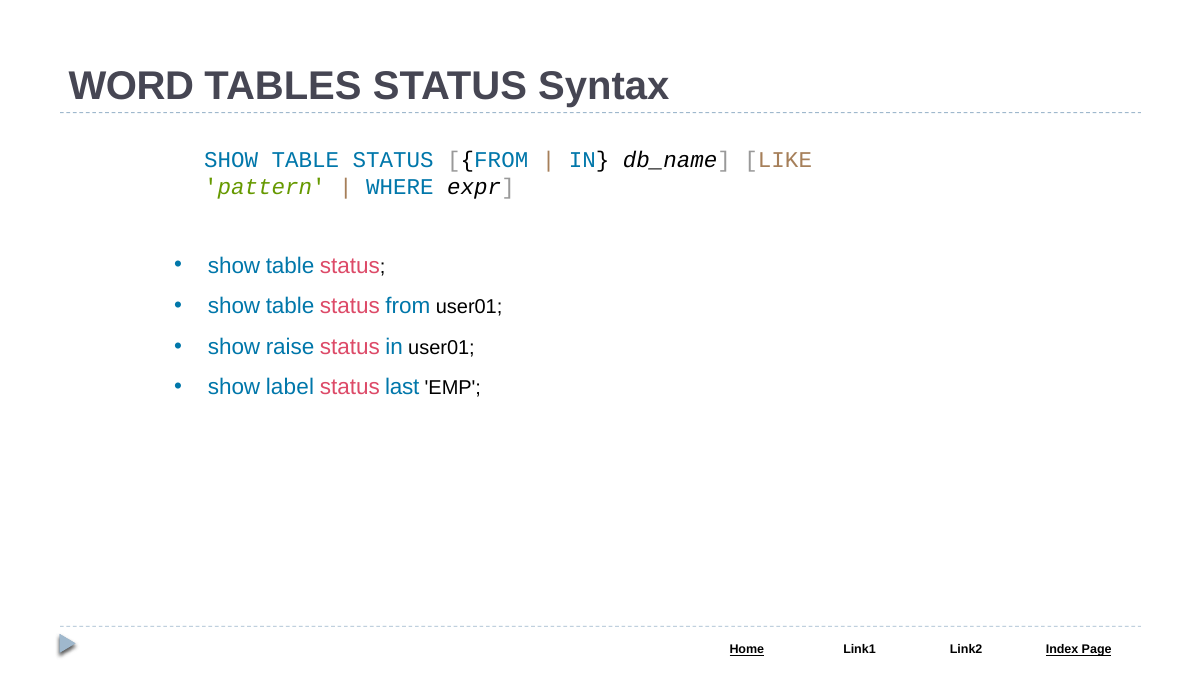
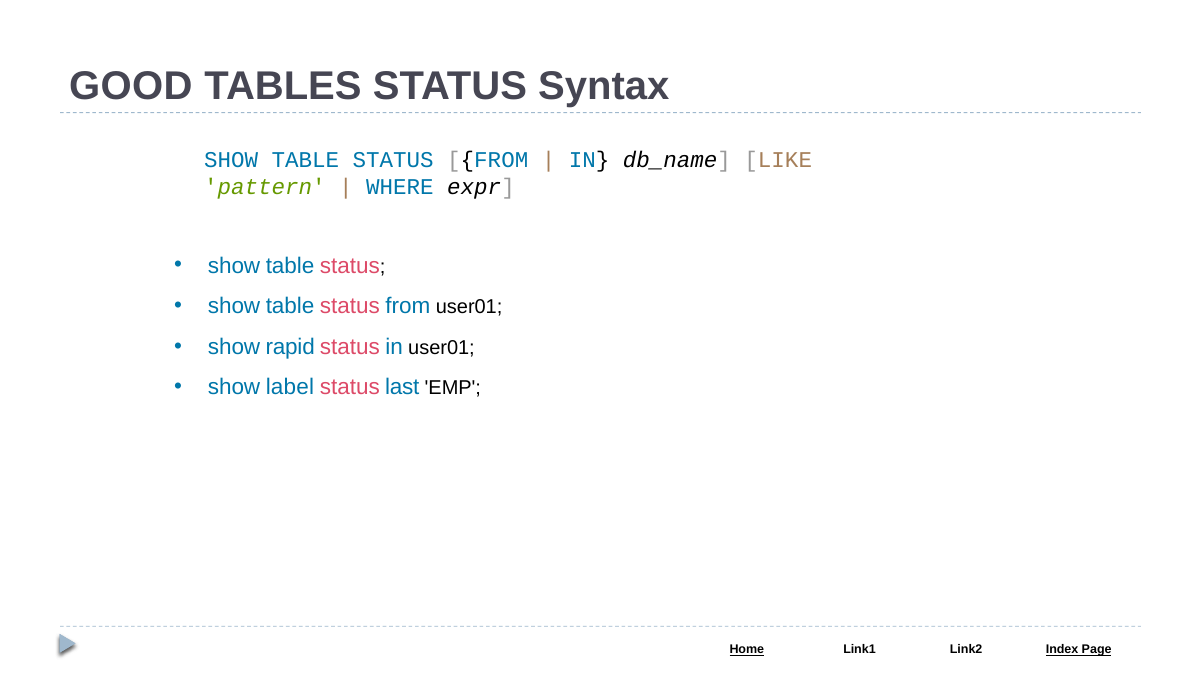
WORD: WORD -> GOOD
raise: raise -> rapid
